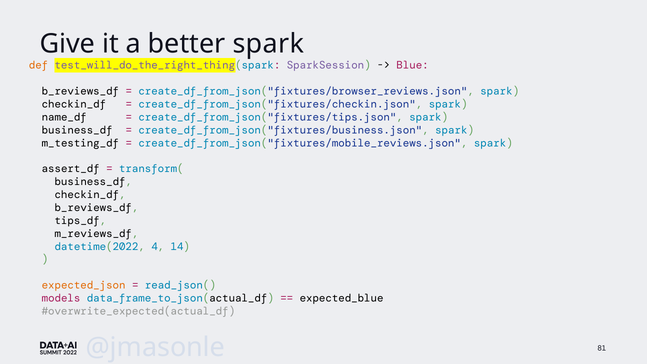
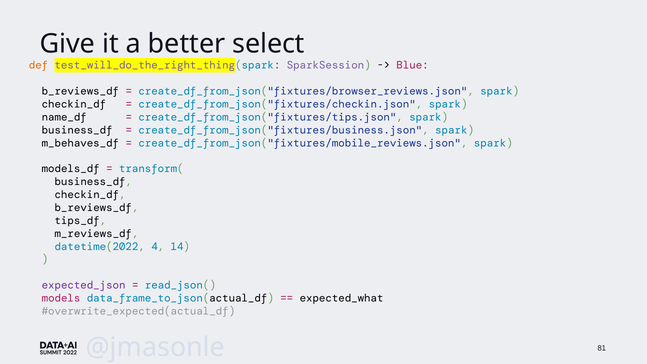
spark at (268, 44): spark -> select
m_testing_df: m_testing_df -> m_behaves_df
assert_df: assert_df -> models_df
expected_json colour: orange -> purple
expected_blue: expected_blue -> expected_what
